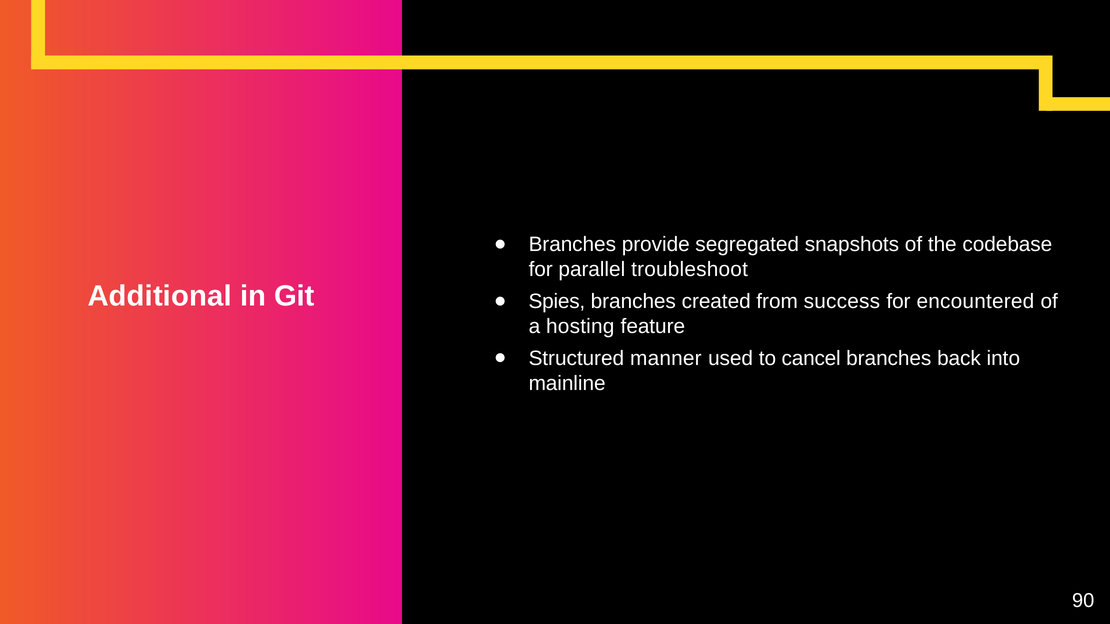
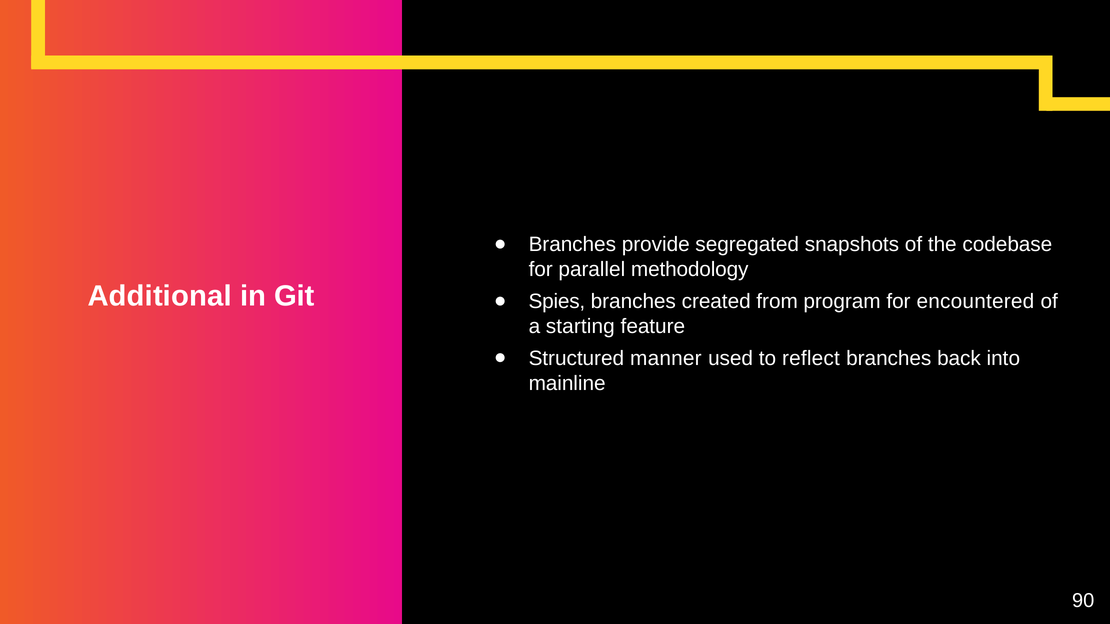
troubleshoot: troubleshoot -> methodology
success: success -> program
hosting: hosting -> starting
cancel: cancel -> reflect
